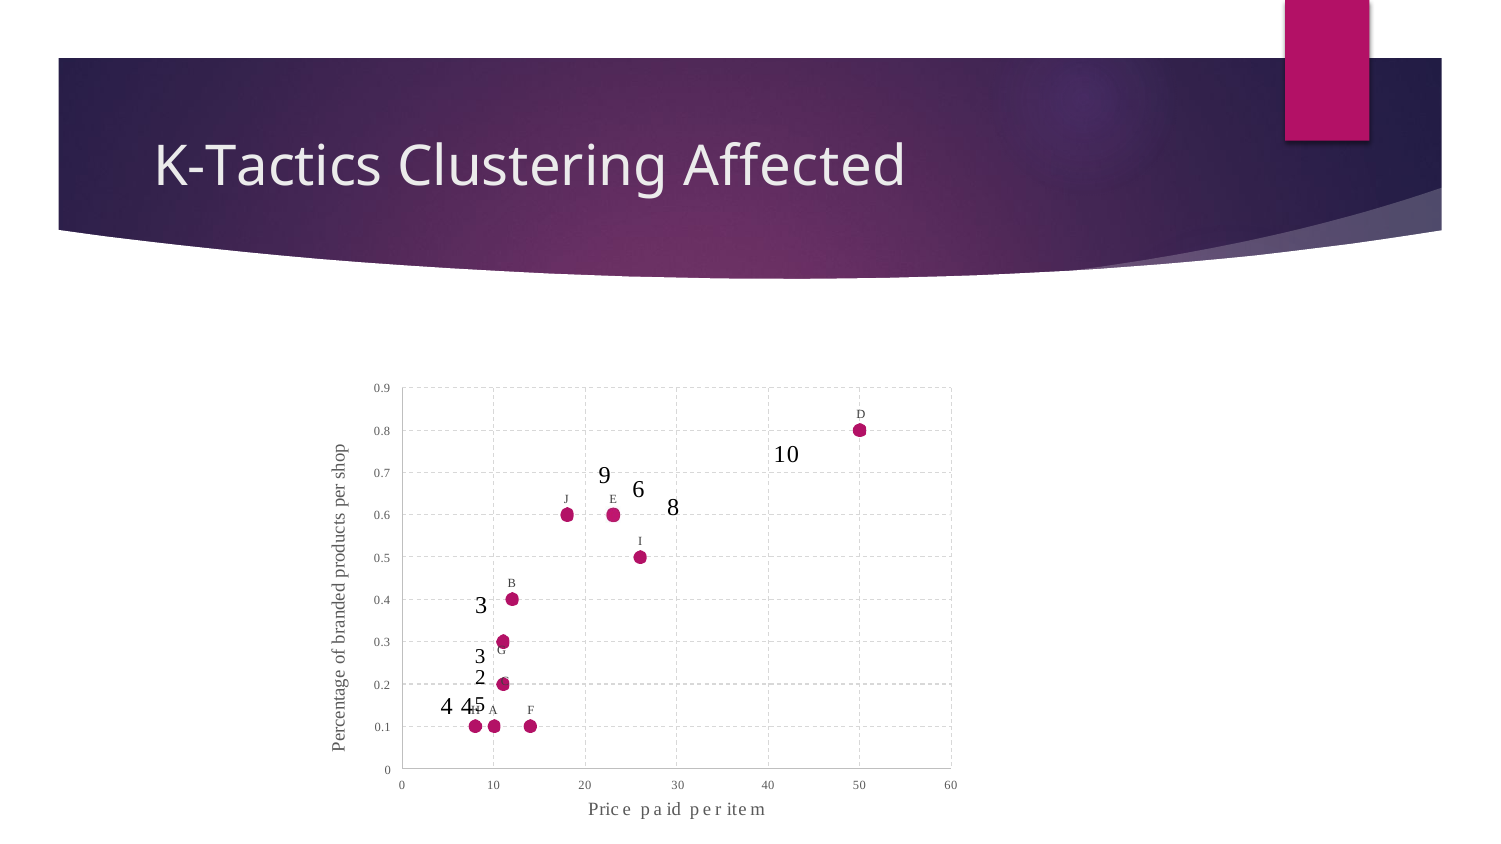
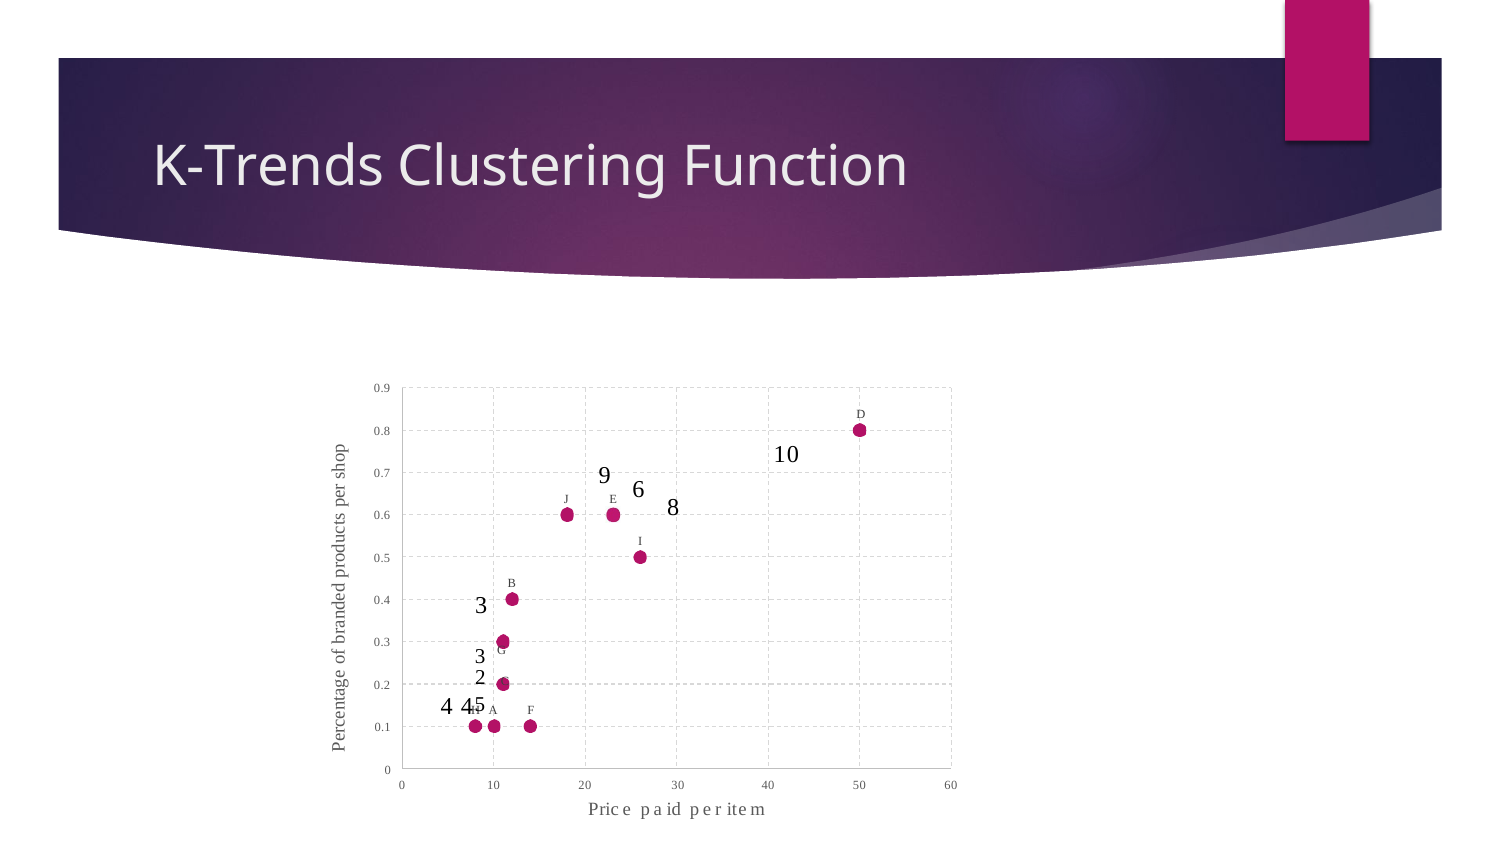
K-Tactics: K-Tactics -> K-Trends
Affected: Affected -> Function
